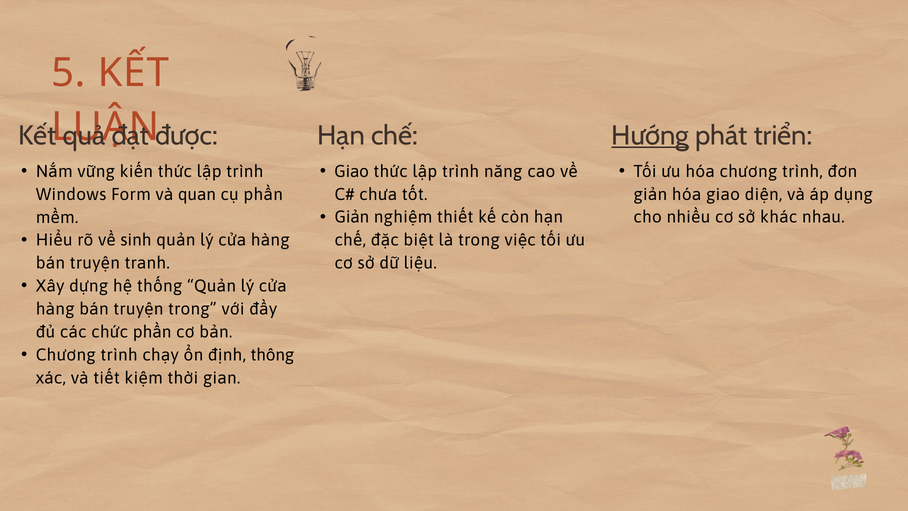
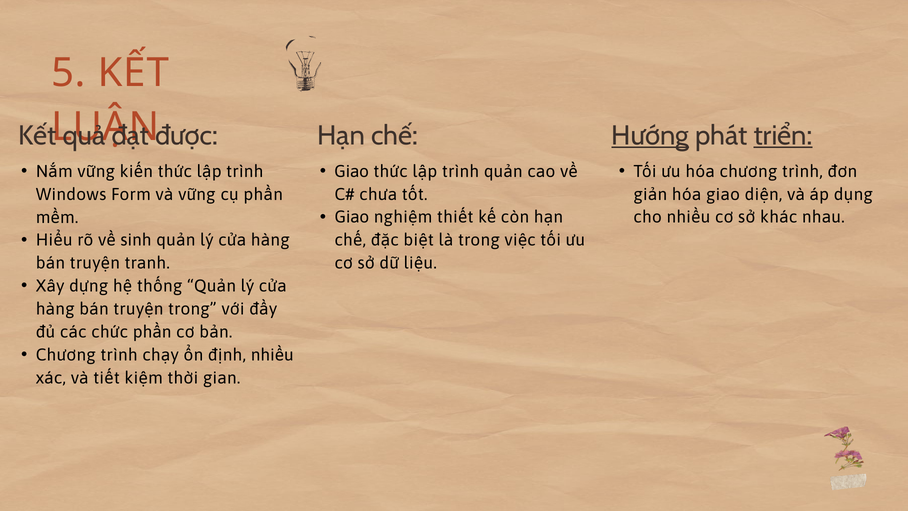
triển underline: none -> present
trình năng: năng -> quản
và quan: quan -> vững
Giản at (352, 217): Giản -> Giao
định thông: thông -> nhiều
